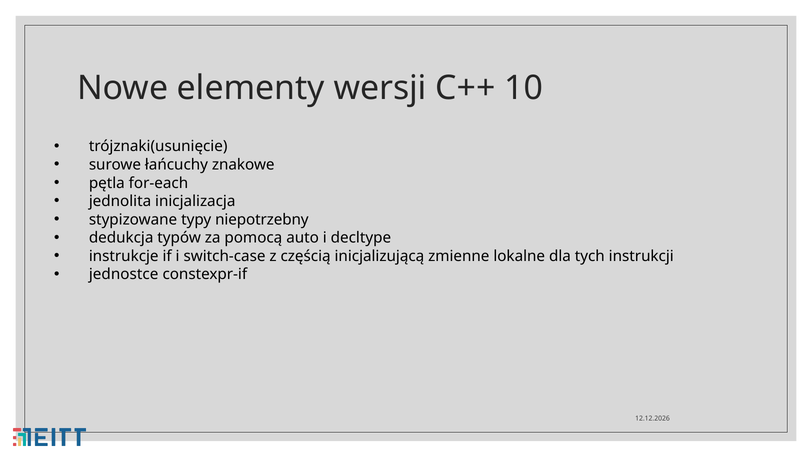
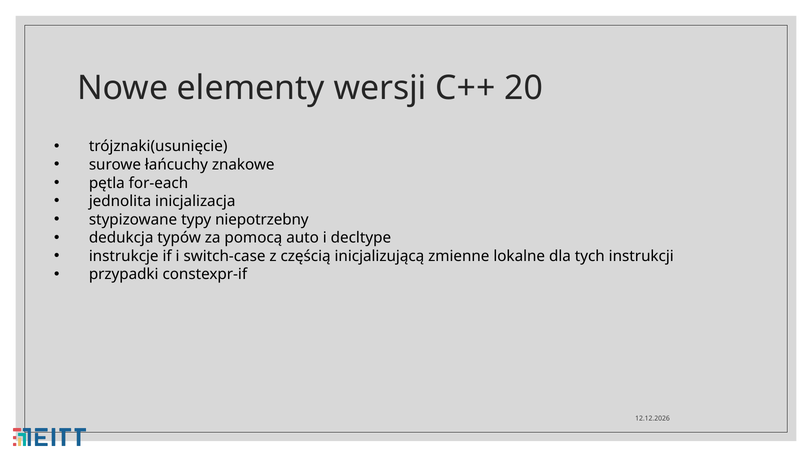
10: 10 -> 20
jednostce: jednostce -> przypadki
